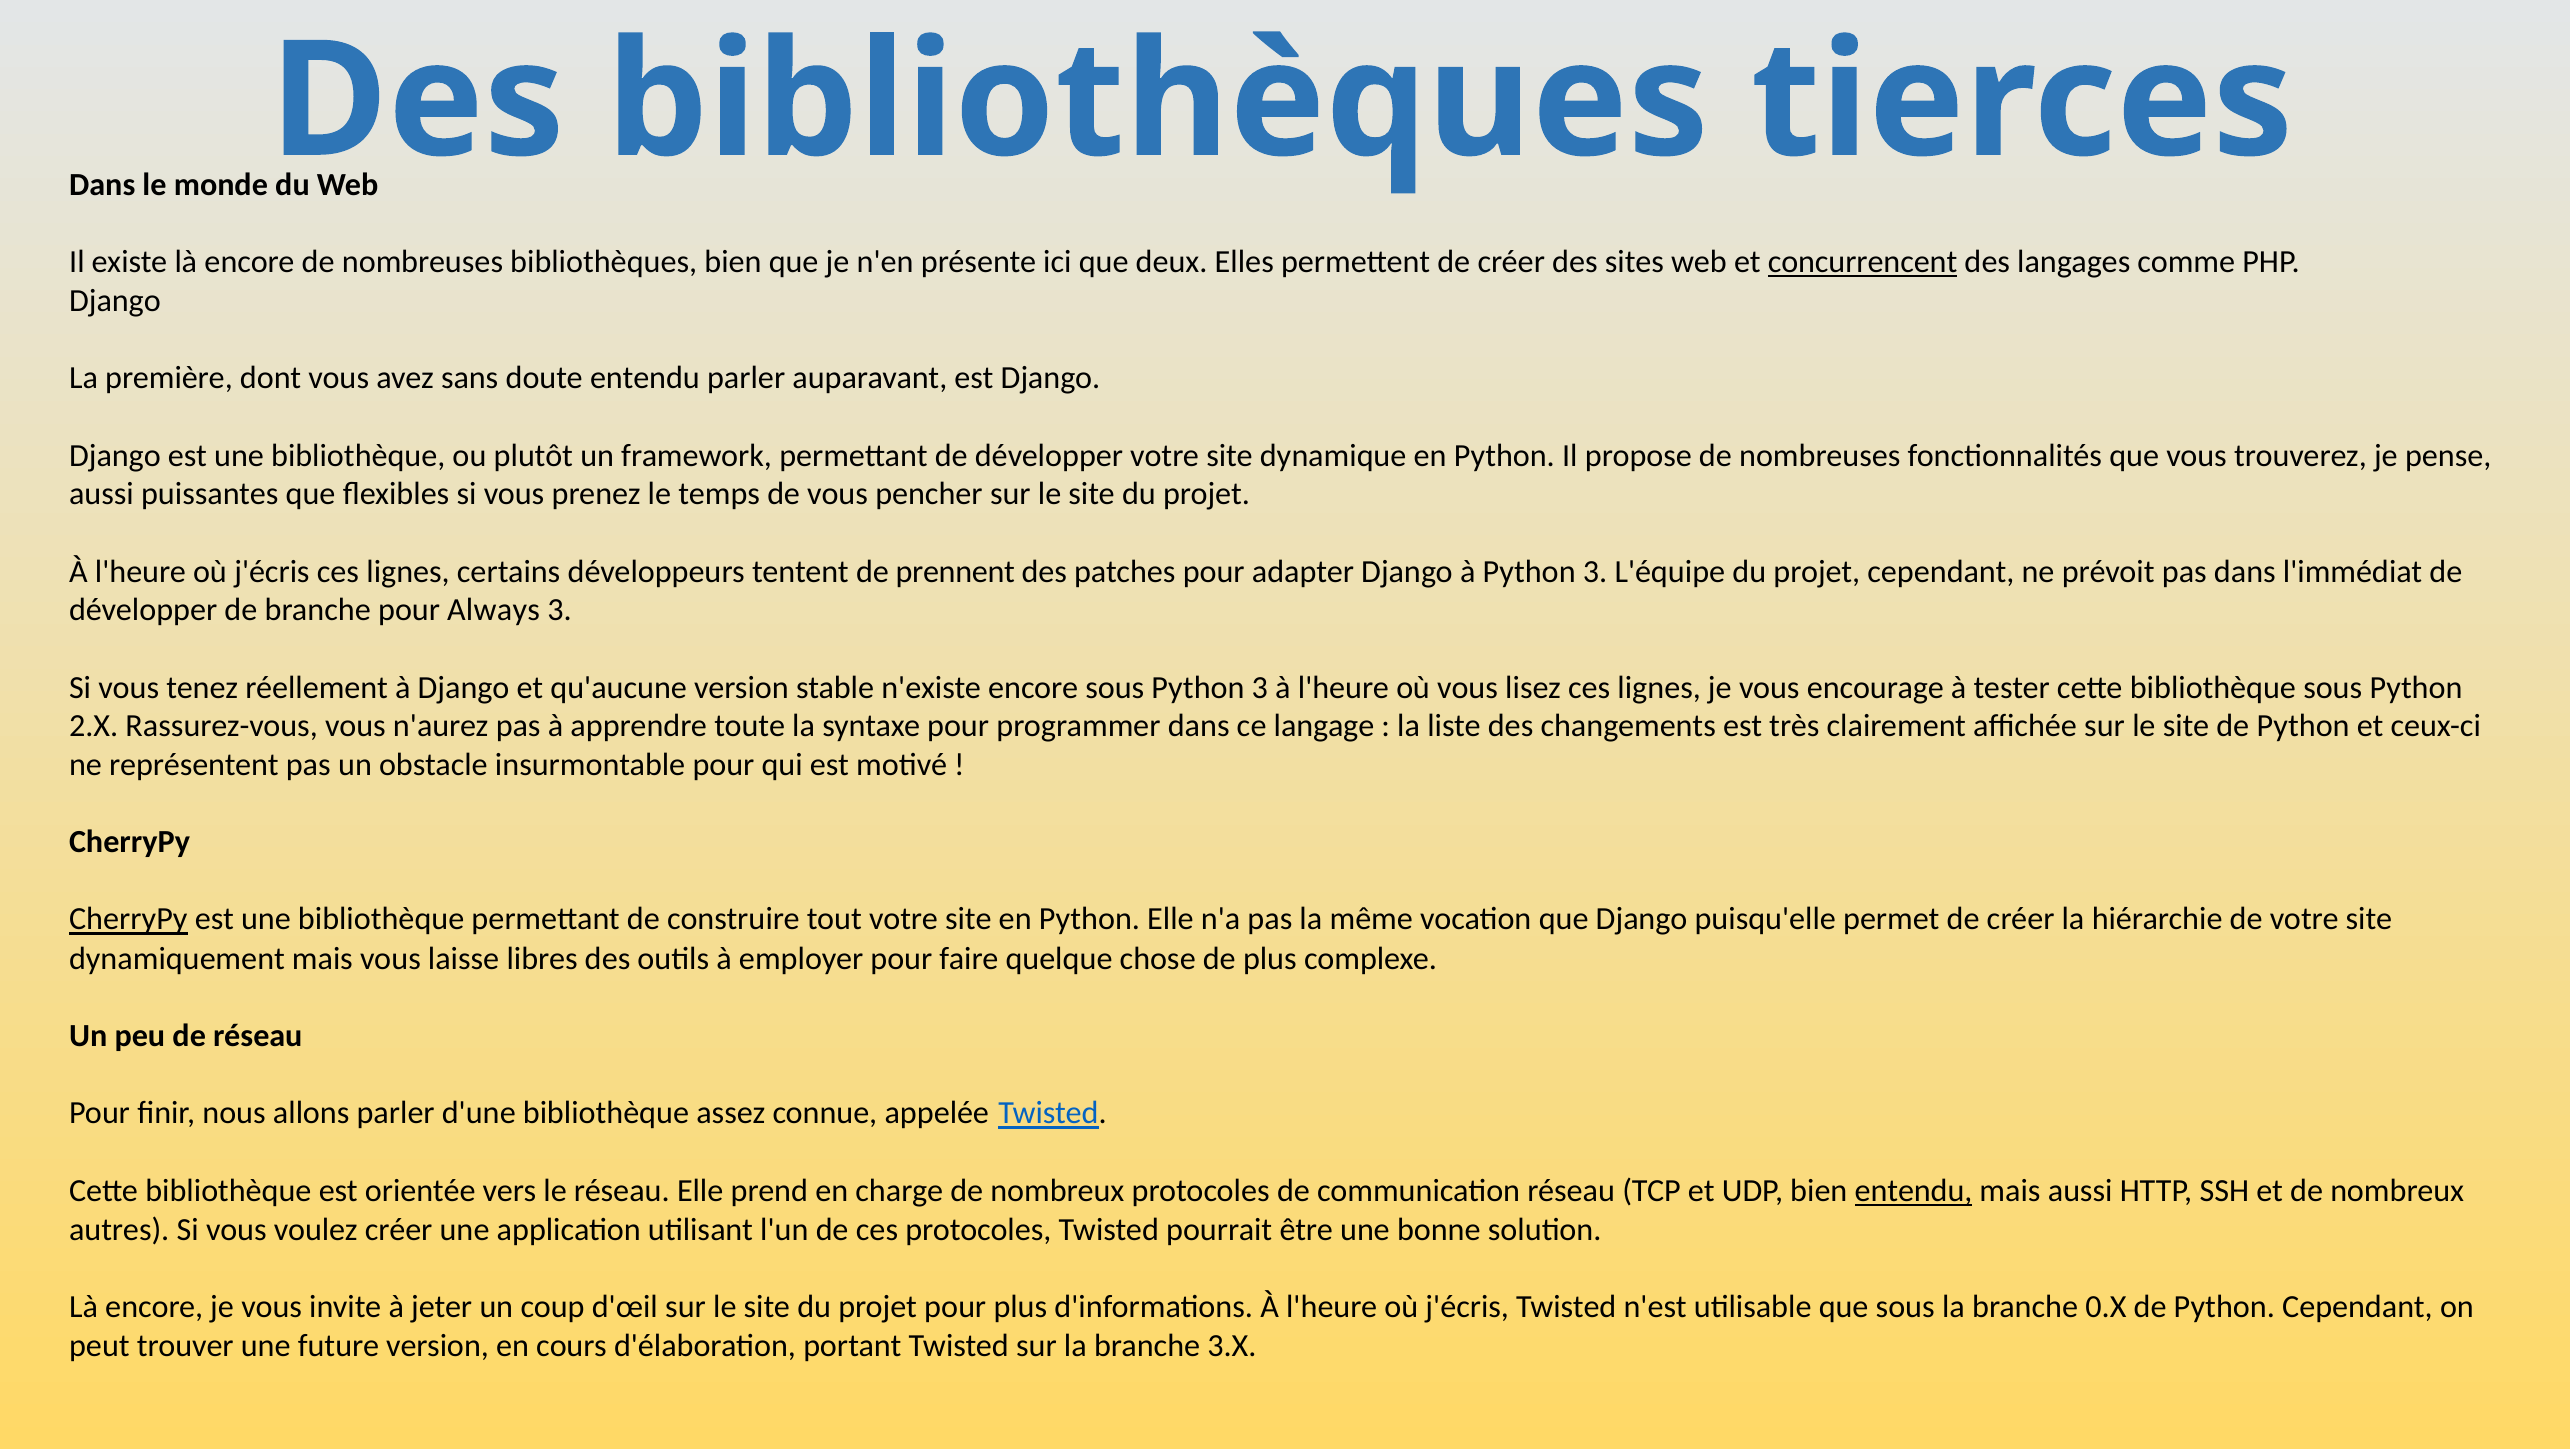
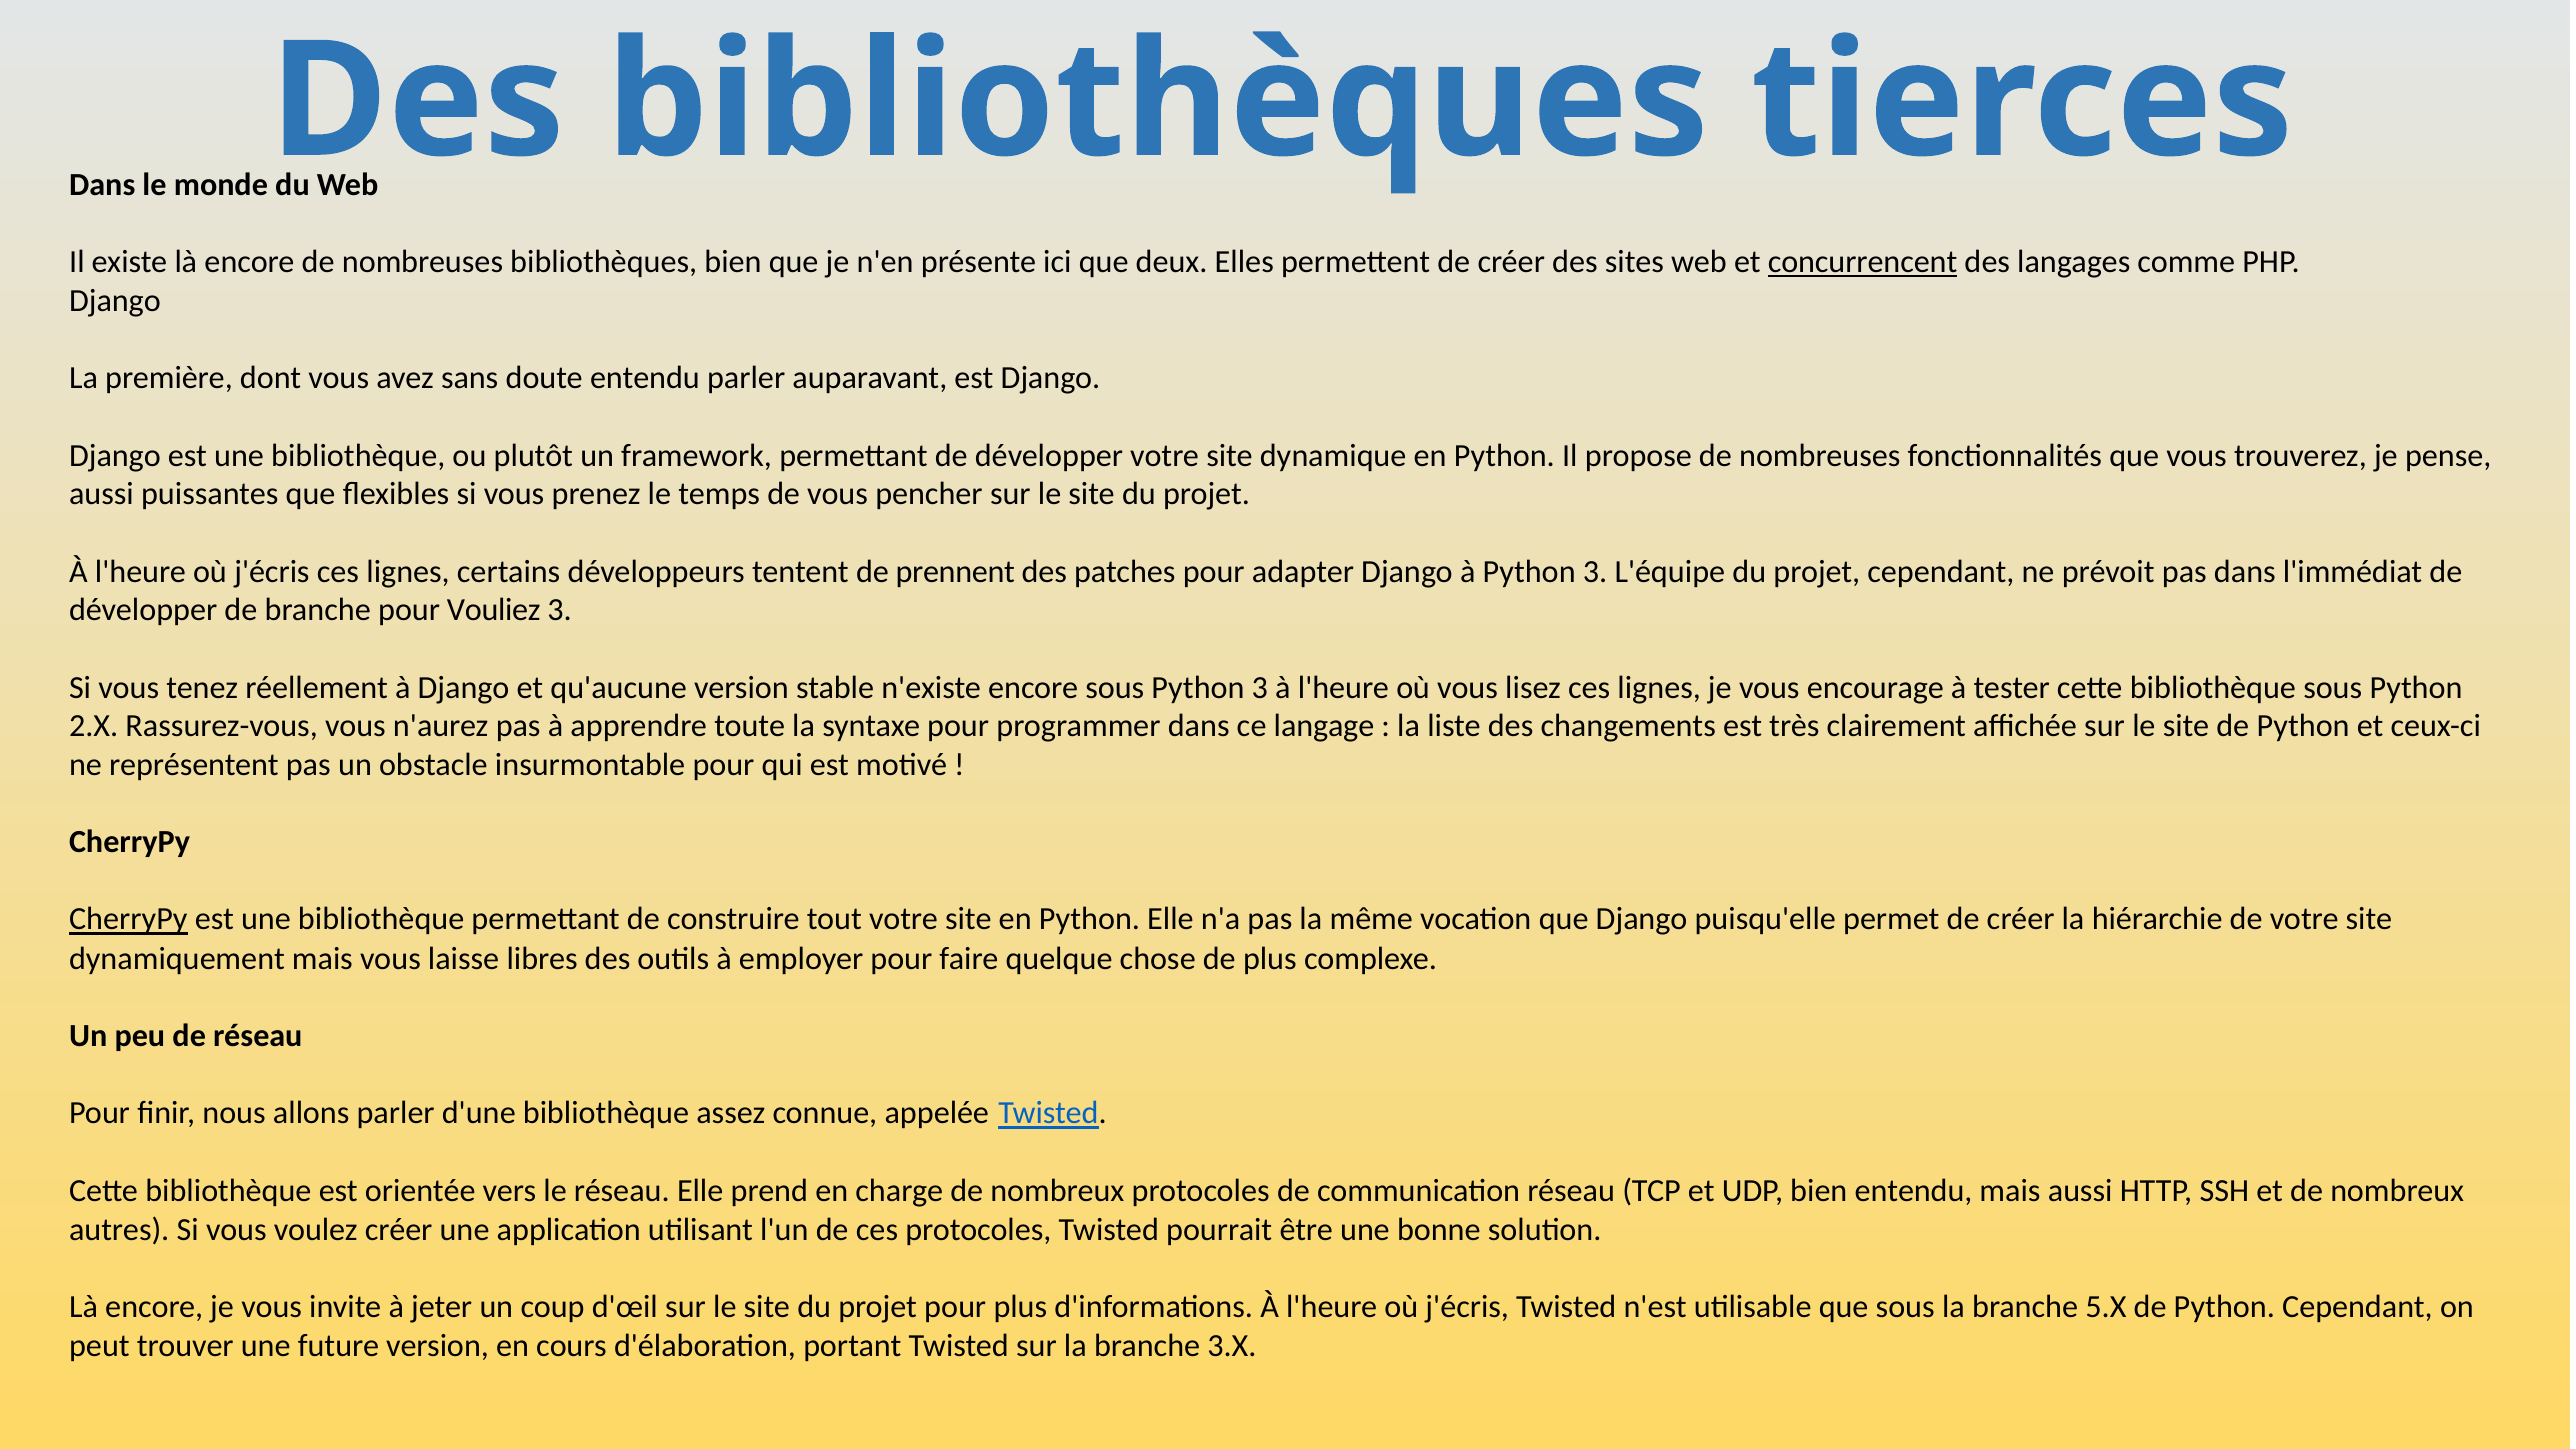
Always: Always -> Vouliez
entendu at (1914, 1191) underline: present -> none
0.X: 0.X -> 5.X
